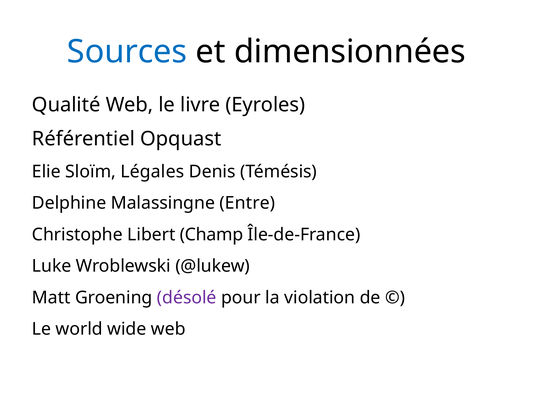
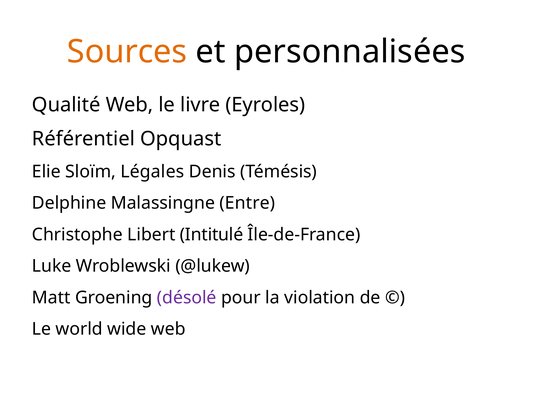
Sources colour: blue -> orange
dimensionnées: dimensionnées -> personnalisées
Champ: Champ -> Intitulé
